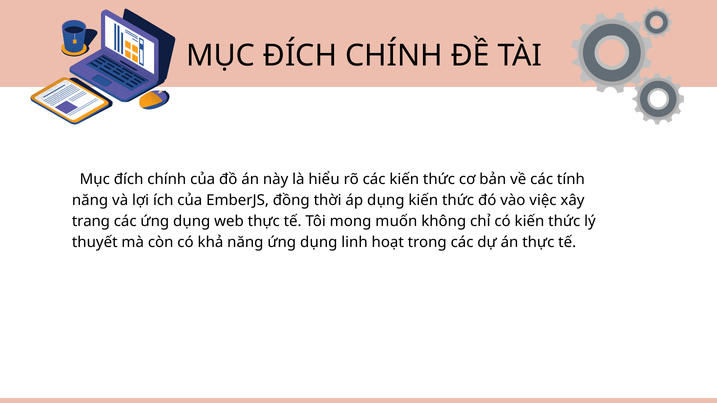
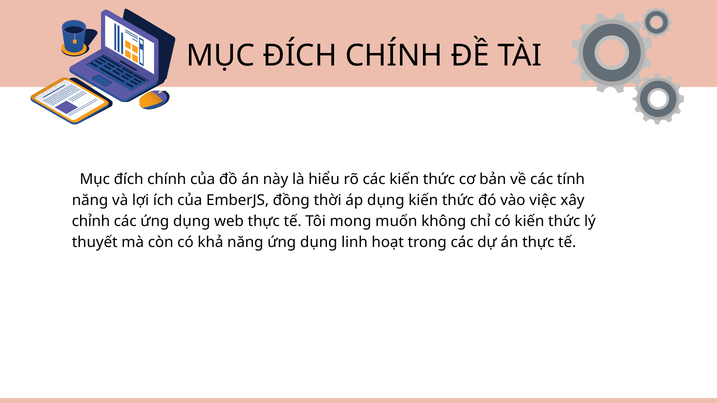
trang: trang -> chỉnh
